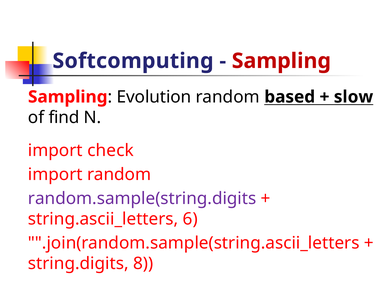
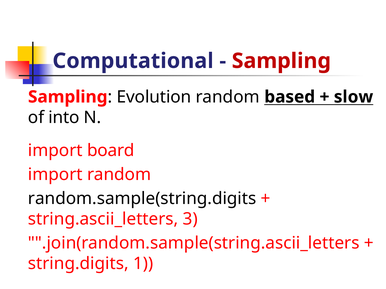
Softcomputing: Softcomputing -> Computational
find: find -> into
check: check -> board
random.sample(string.digits colour: purple -> black
6: 6 -> 3
8: 8 -> 1
